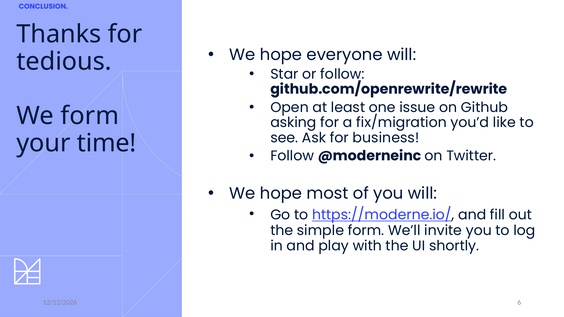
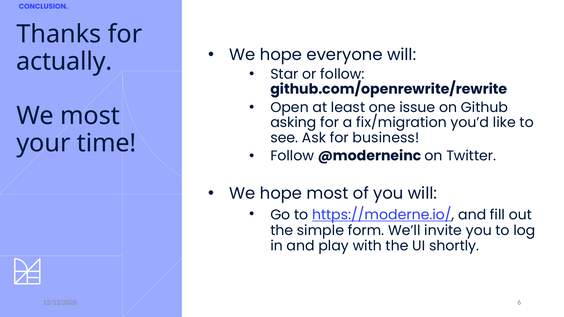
tedious: tedious -> actually
We form: form -> most
